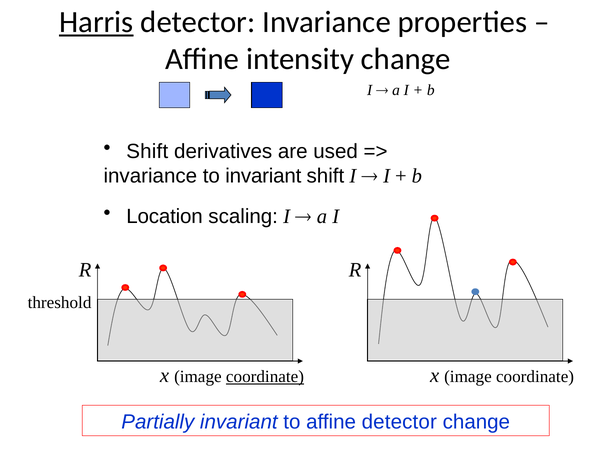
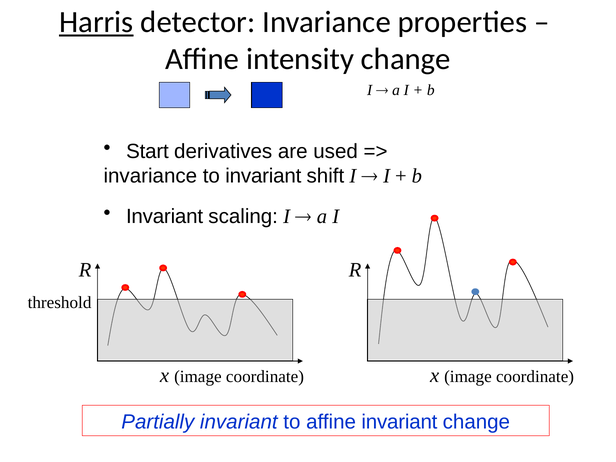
Shift at (147, 151): Shift -> Start
Location at (165, 216): Location -> Invariant
coordinate at (265, 377) underline: present -> none
affine detector: detector -> invariant
